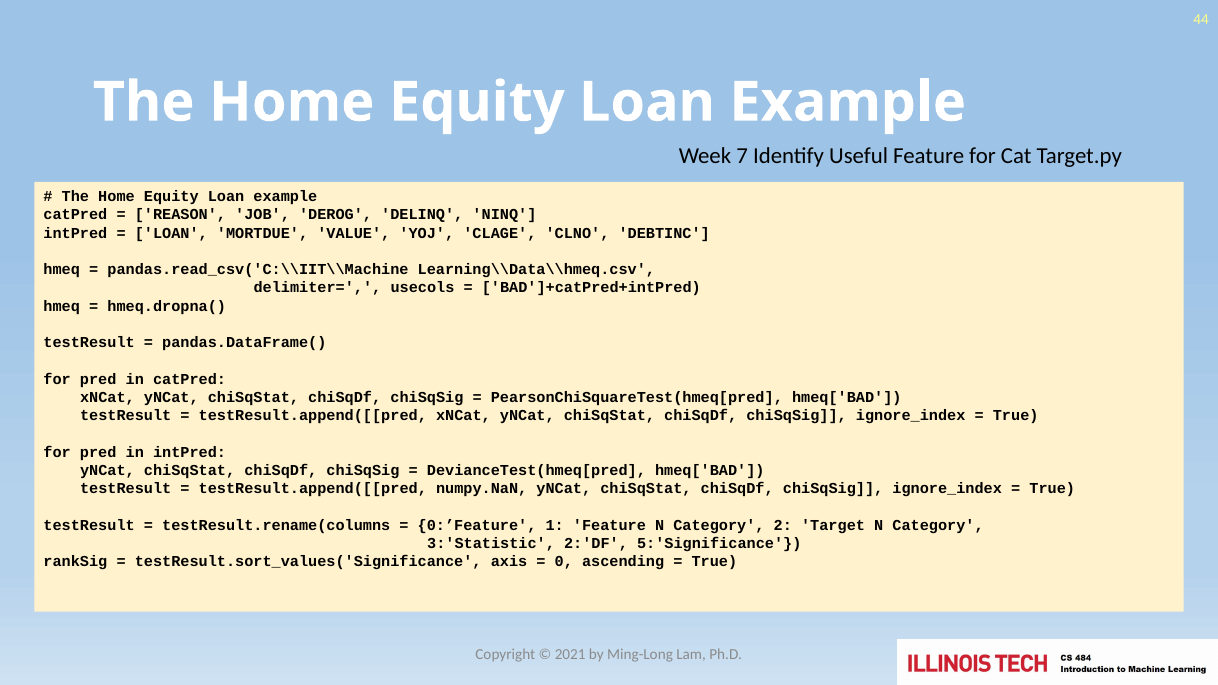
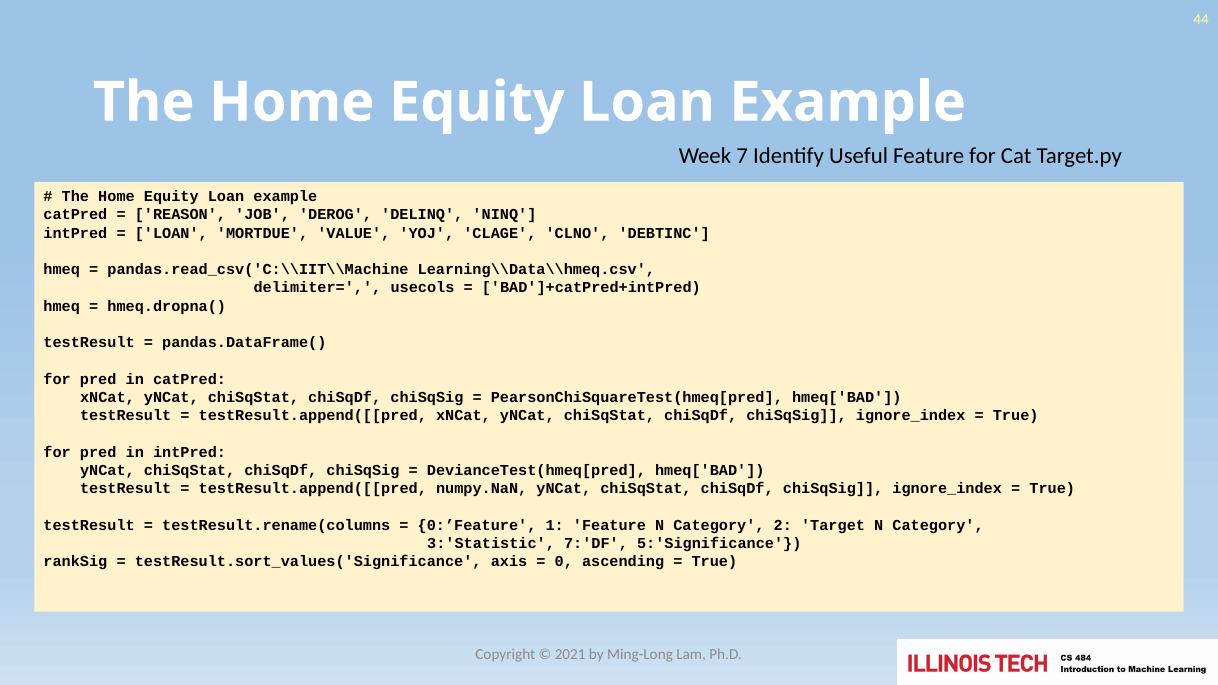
2:'DF: 2:'DF -> 7:'DF
